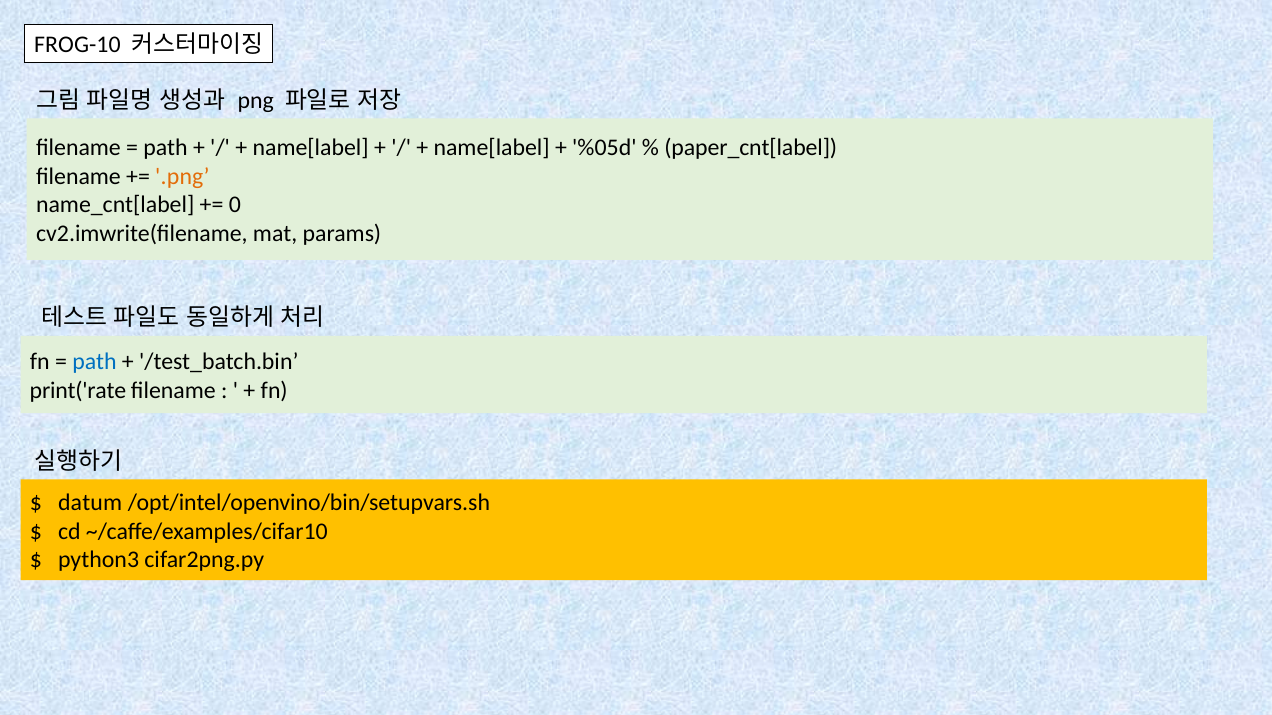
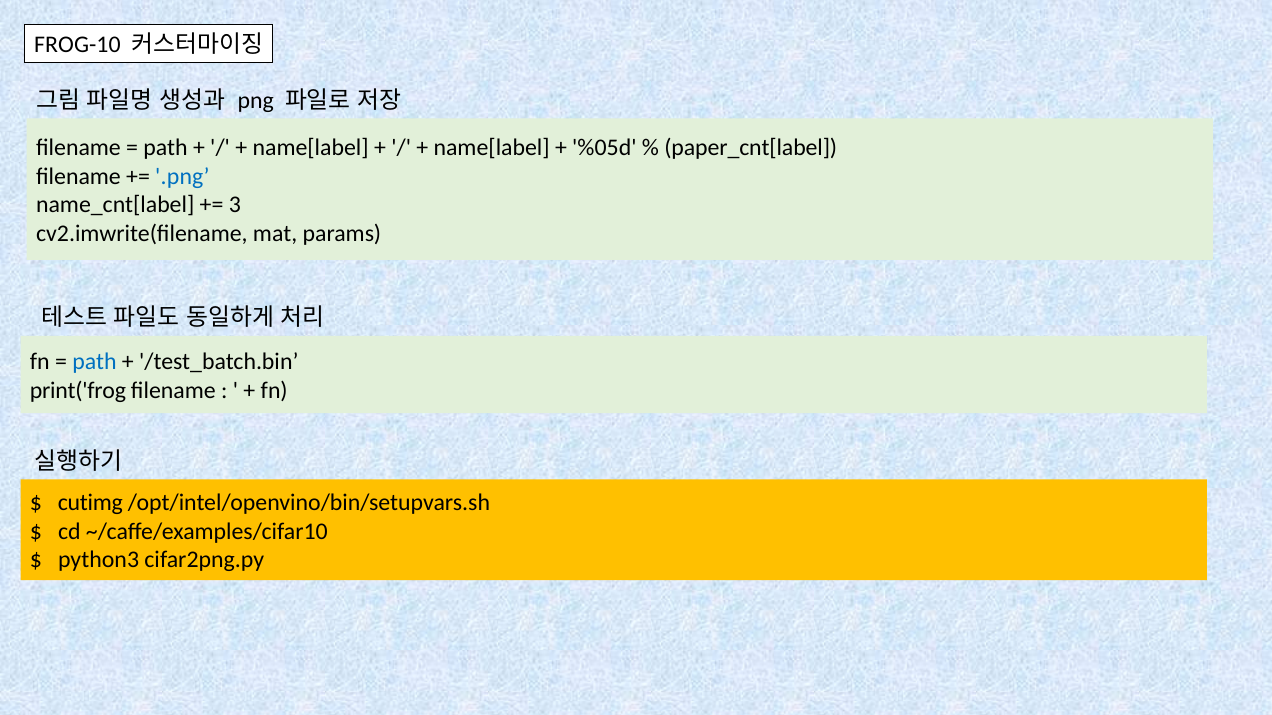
.png colour: orange -> blue
0: 0 -> 3
print('rate: print('rate -> print('frog
datum: datum -> cutimg
